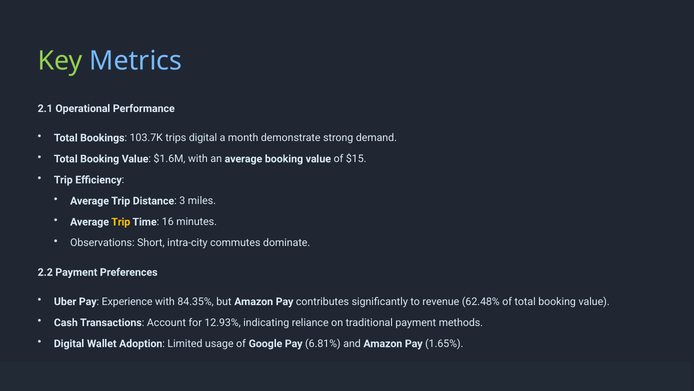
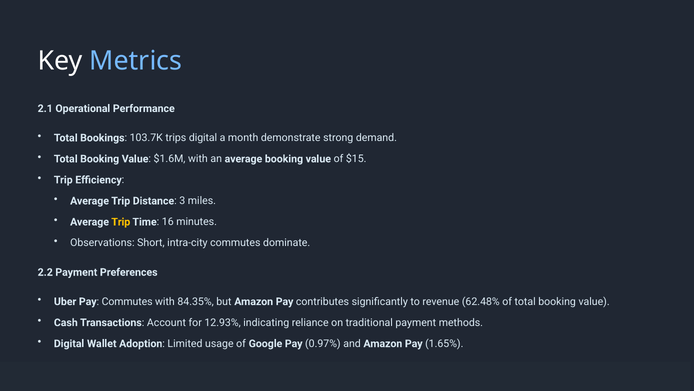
Key colour: light green -> white
Pay Experience: Experience -> Commutes
6.81%: 6.81% -> 0.97%
